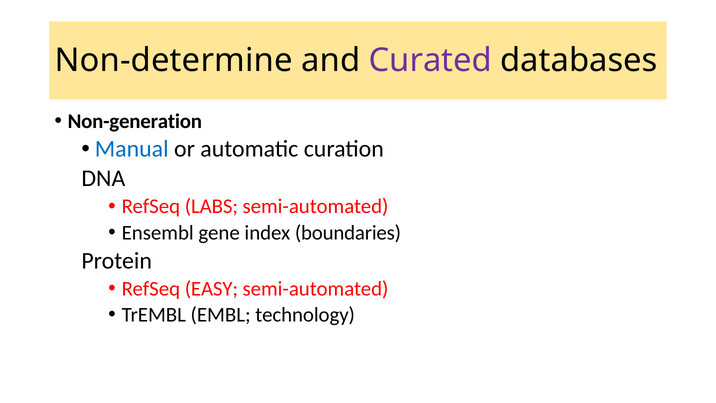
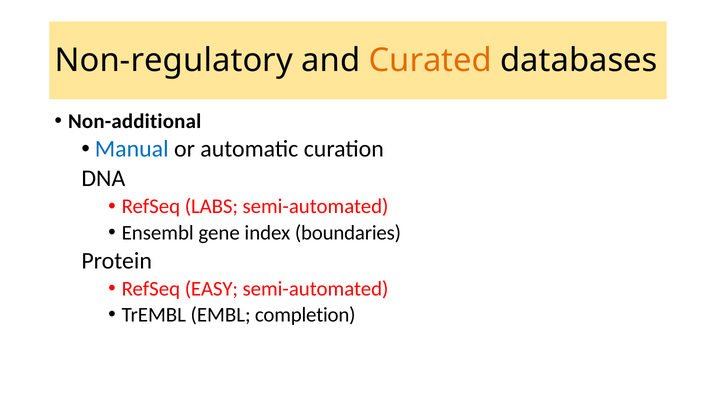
Non-determine: Non-determine -> Non-regulatory
Curated colour: purple -> orange
Non-generation: Non-generation -> Non-additional
technology: technology -> completion
